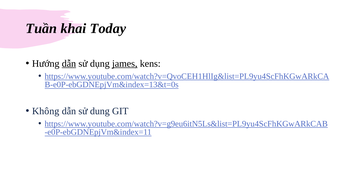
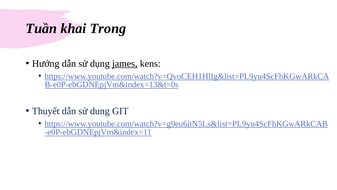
Today: Today -> Trong
dẫn at (69, 63) underline: present -> none
Không: Không -> Thuyết
